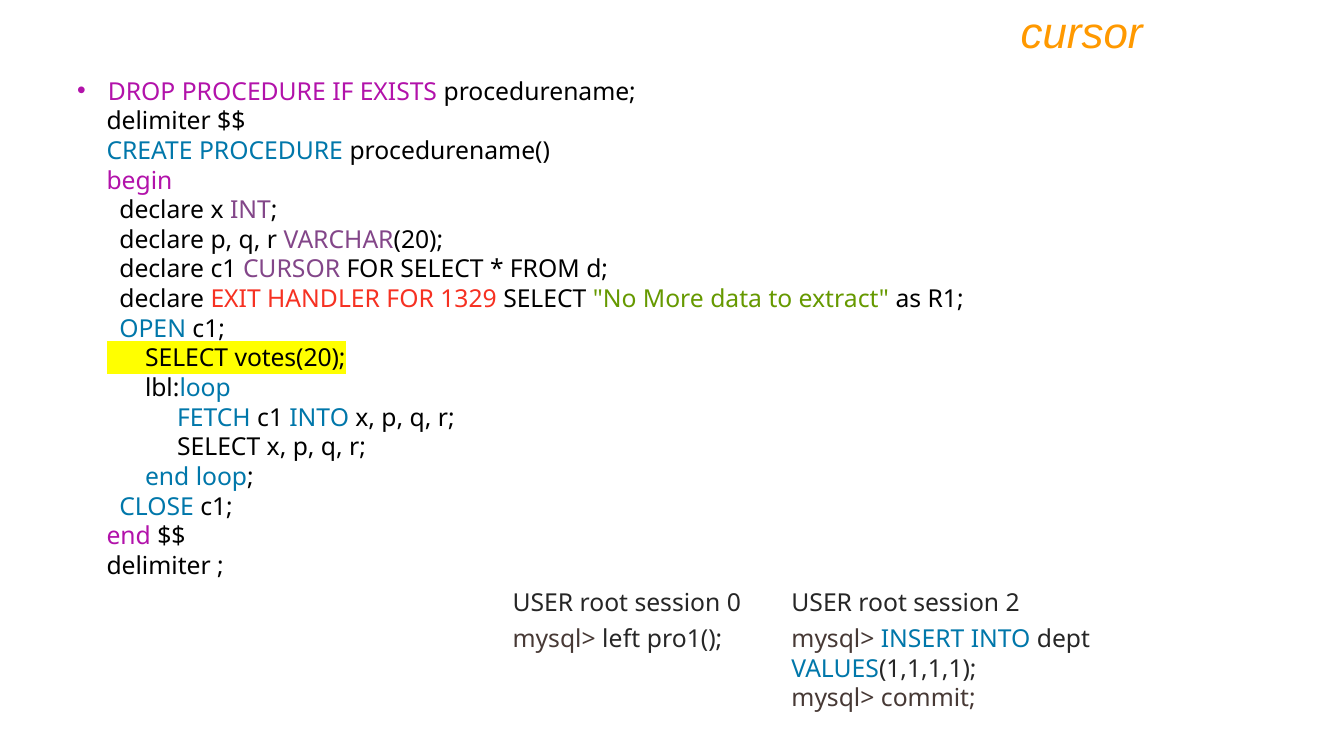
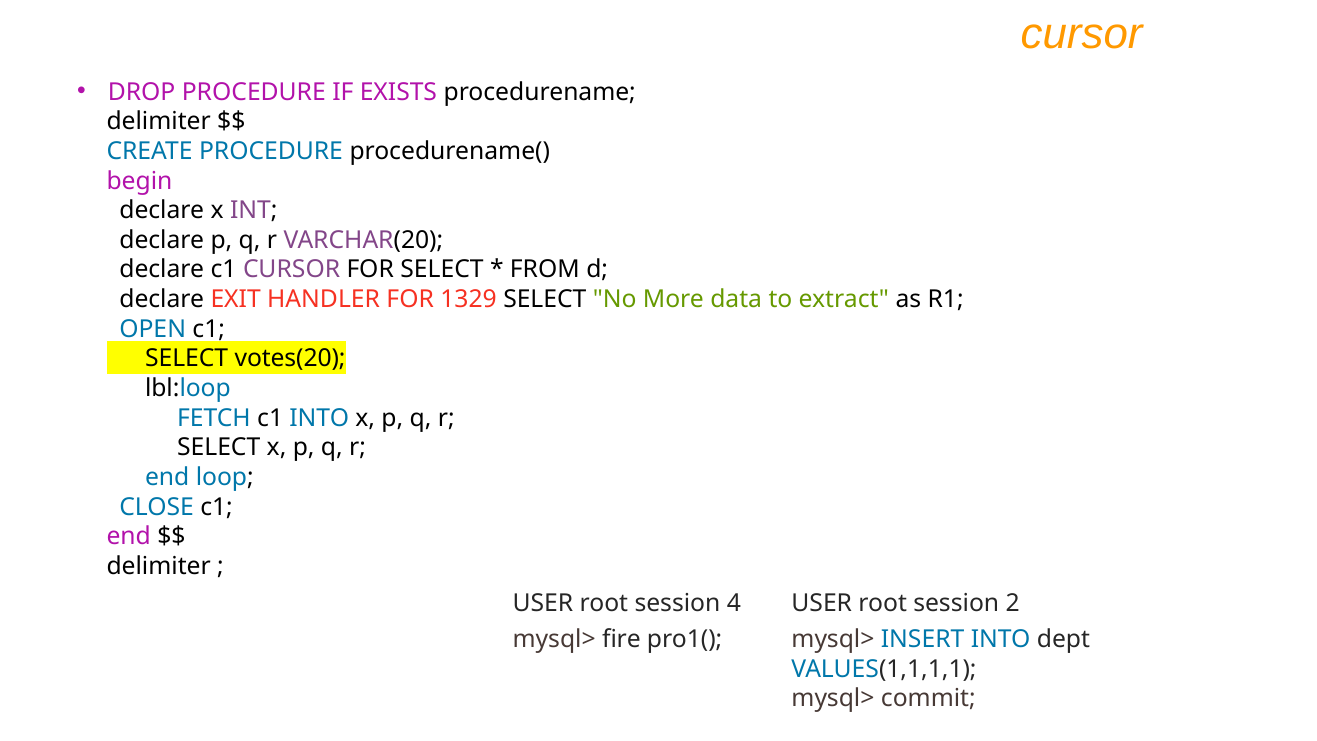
0: 0 -> 4
left: left -> fire
